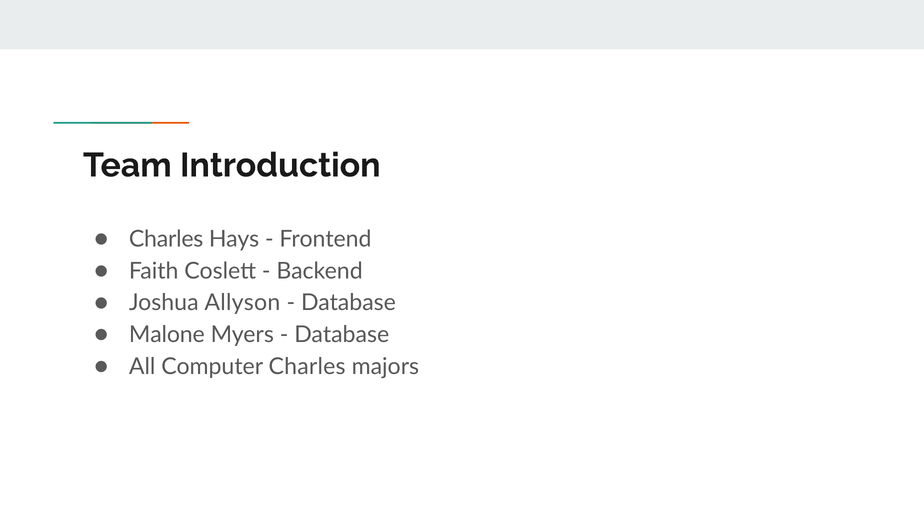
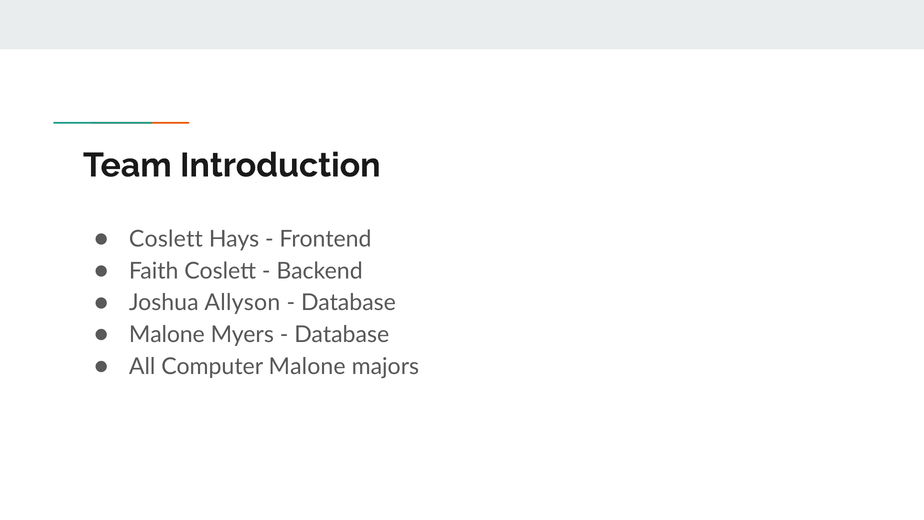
Charles at (166, 239): Charles -> Coslett
Computer Charles: Charles -> Malone
